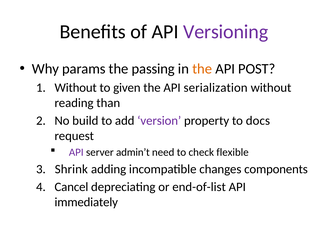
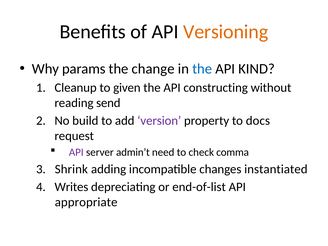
Versioning colour: purple -> orange
passing: passing -> change
the at (202, 69) colour: orange -> blue
POST: POST -> KIND
Without at (76, 88): Without -> Cleanup
serialization: serialization -> constructing
than: than -> send
flexible: flexible -> comma
components: components -> instantiated
Cancel: Cancel -> Writes
immediately: immediately -> appropriate
